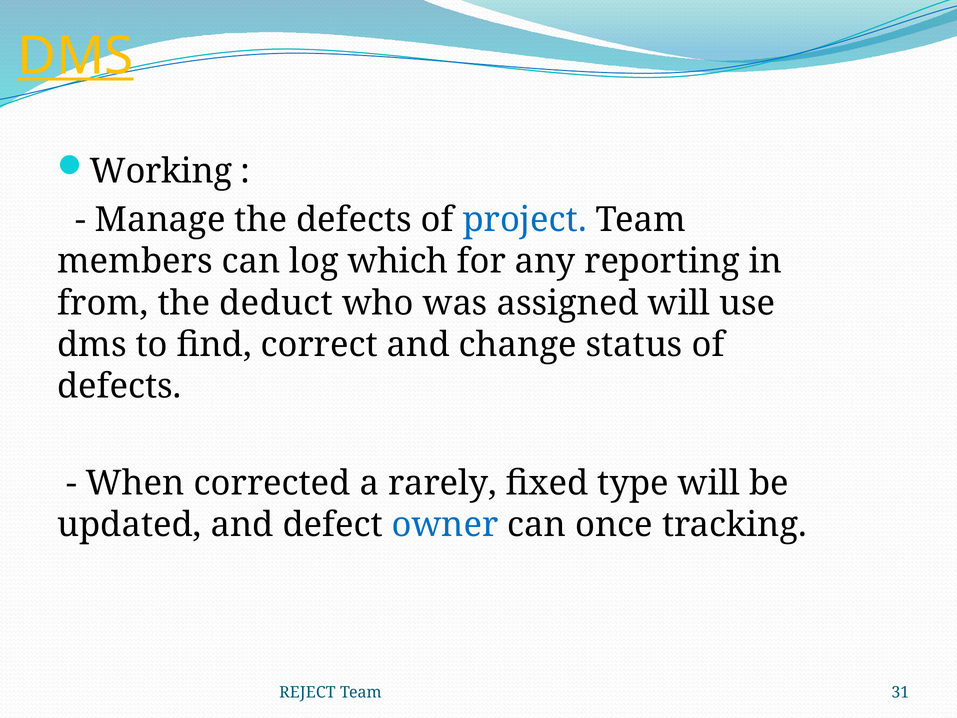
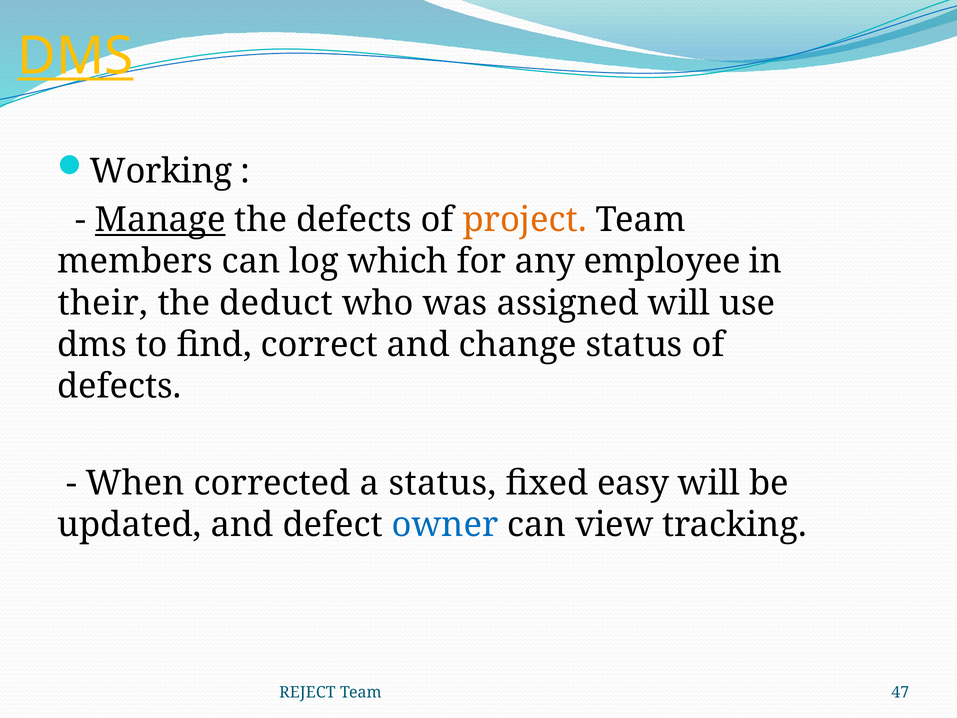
Manage underline: none -> present
project colour: blue -> orange
reporting: reporting -> employee
from: from -> their
a rarely: rarely -> status
type: type -> easy
once: once -> view
31: 31 -> 47
